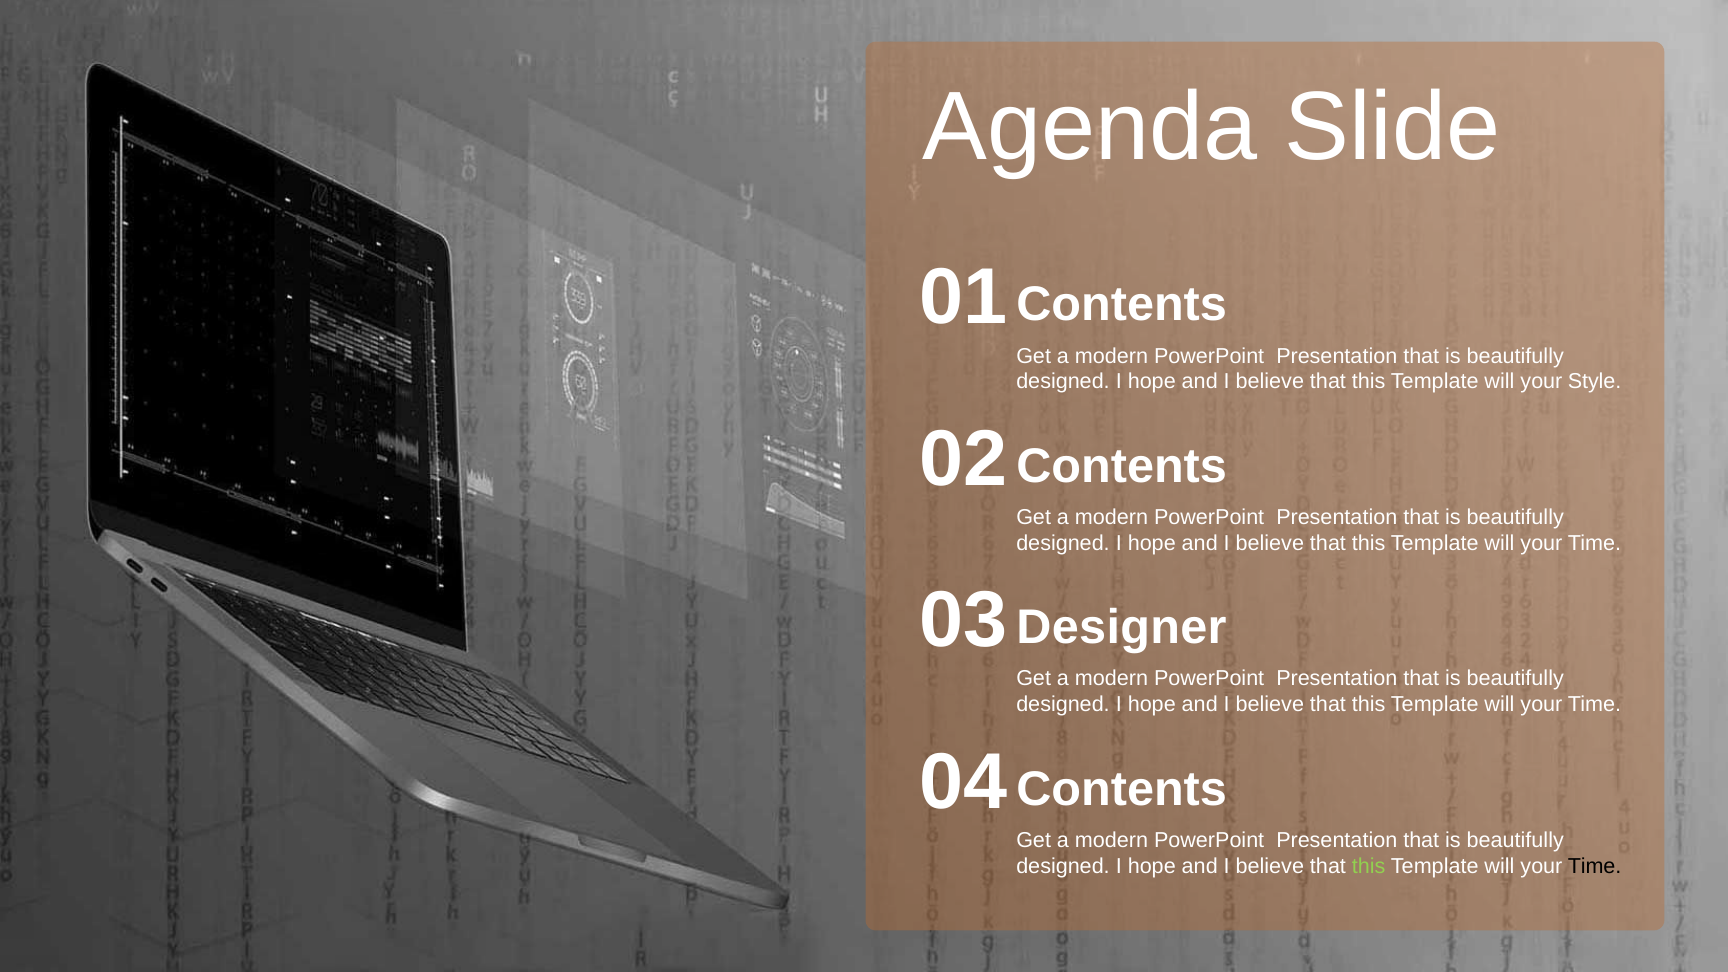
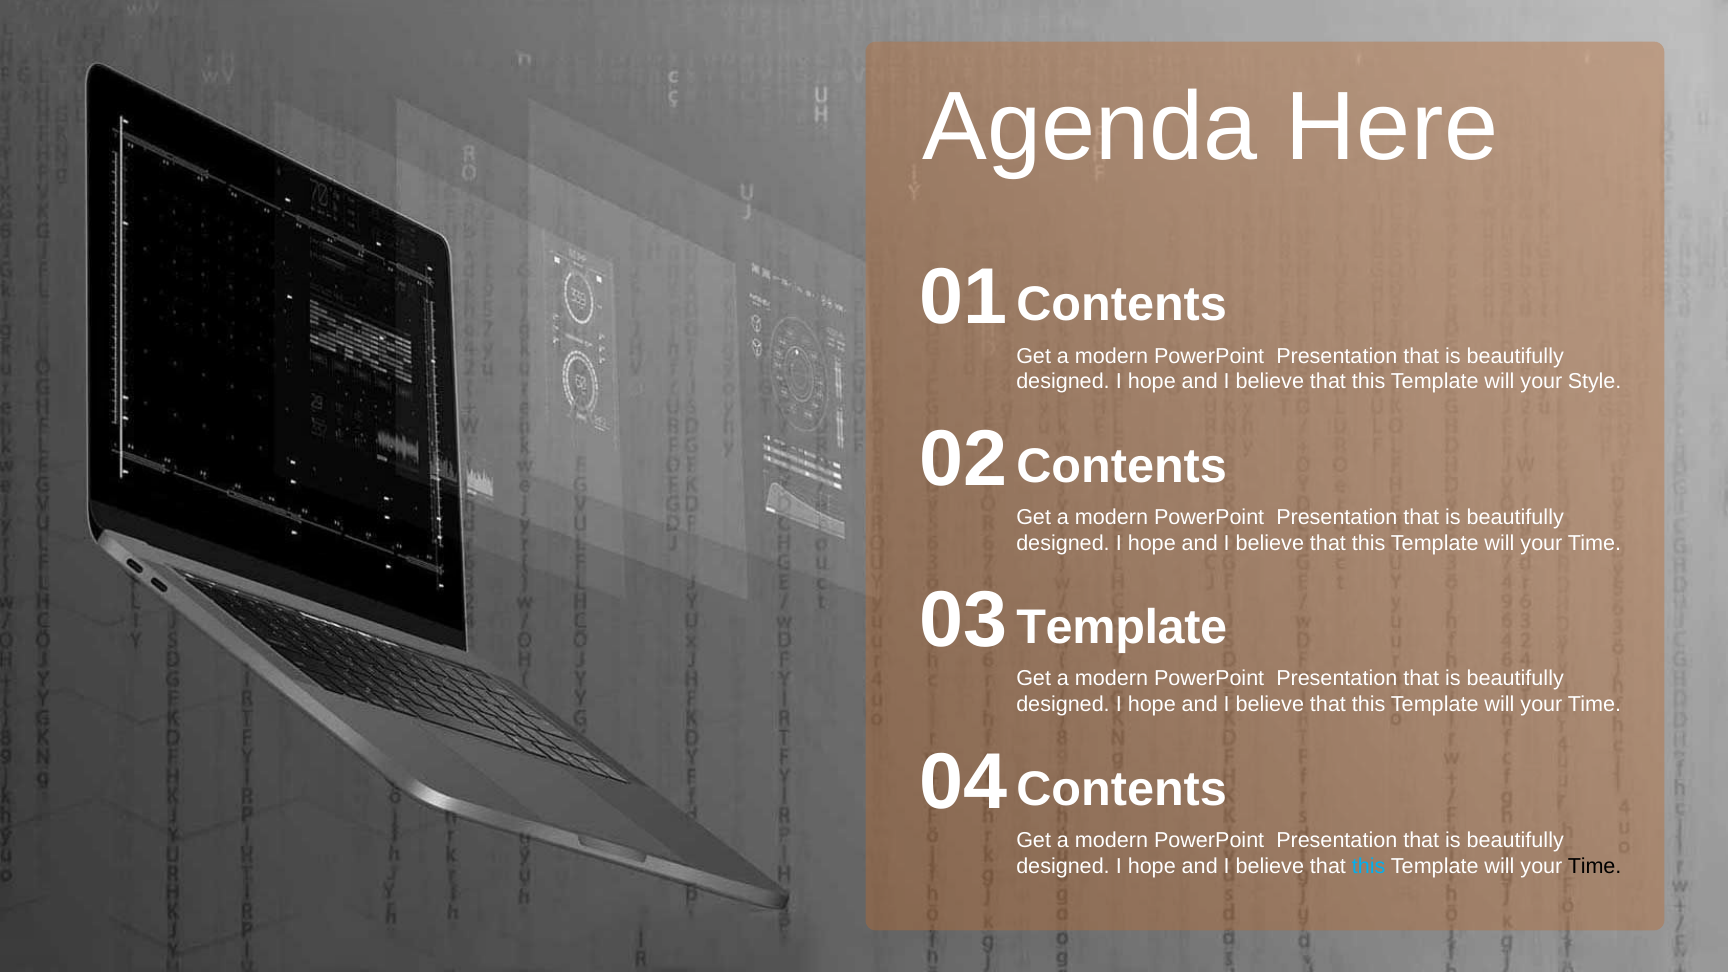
Slide: Slide -> Here
Designer at (1121, 628): Designer -> Template
this at (1369, 866) colour: light green -> light blue
